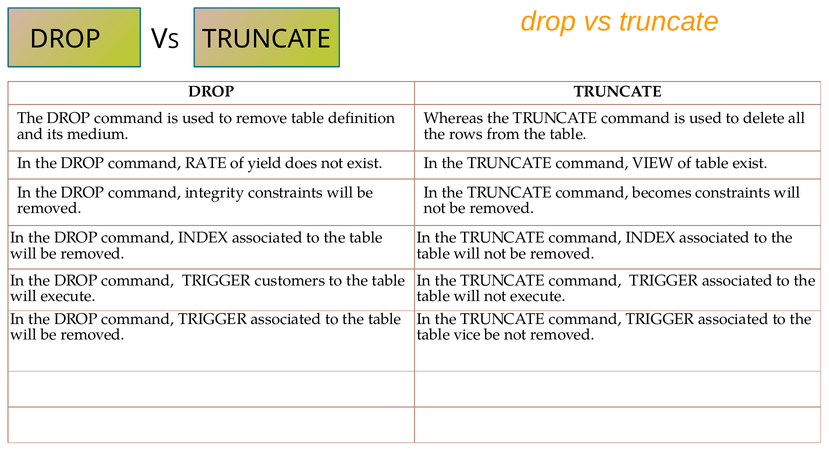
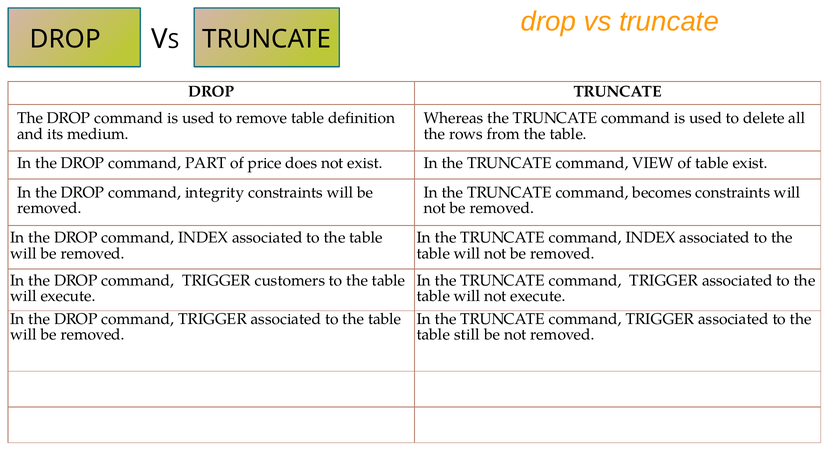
RATE: RATE -> PART
yield: yield -> price
vice: vice -> still
